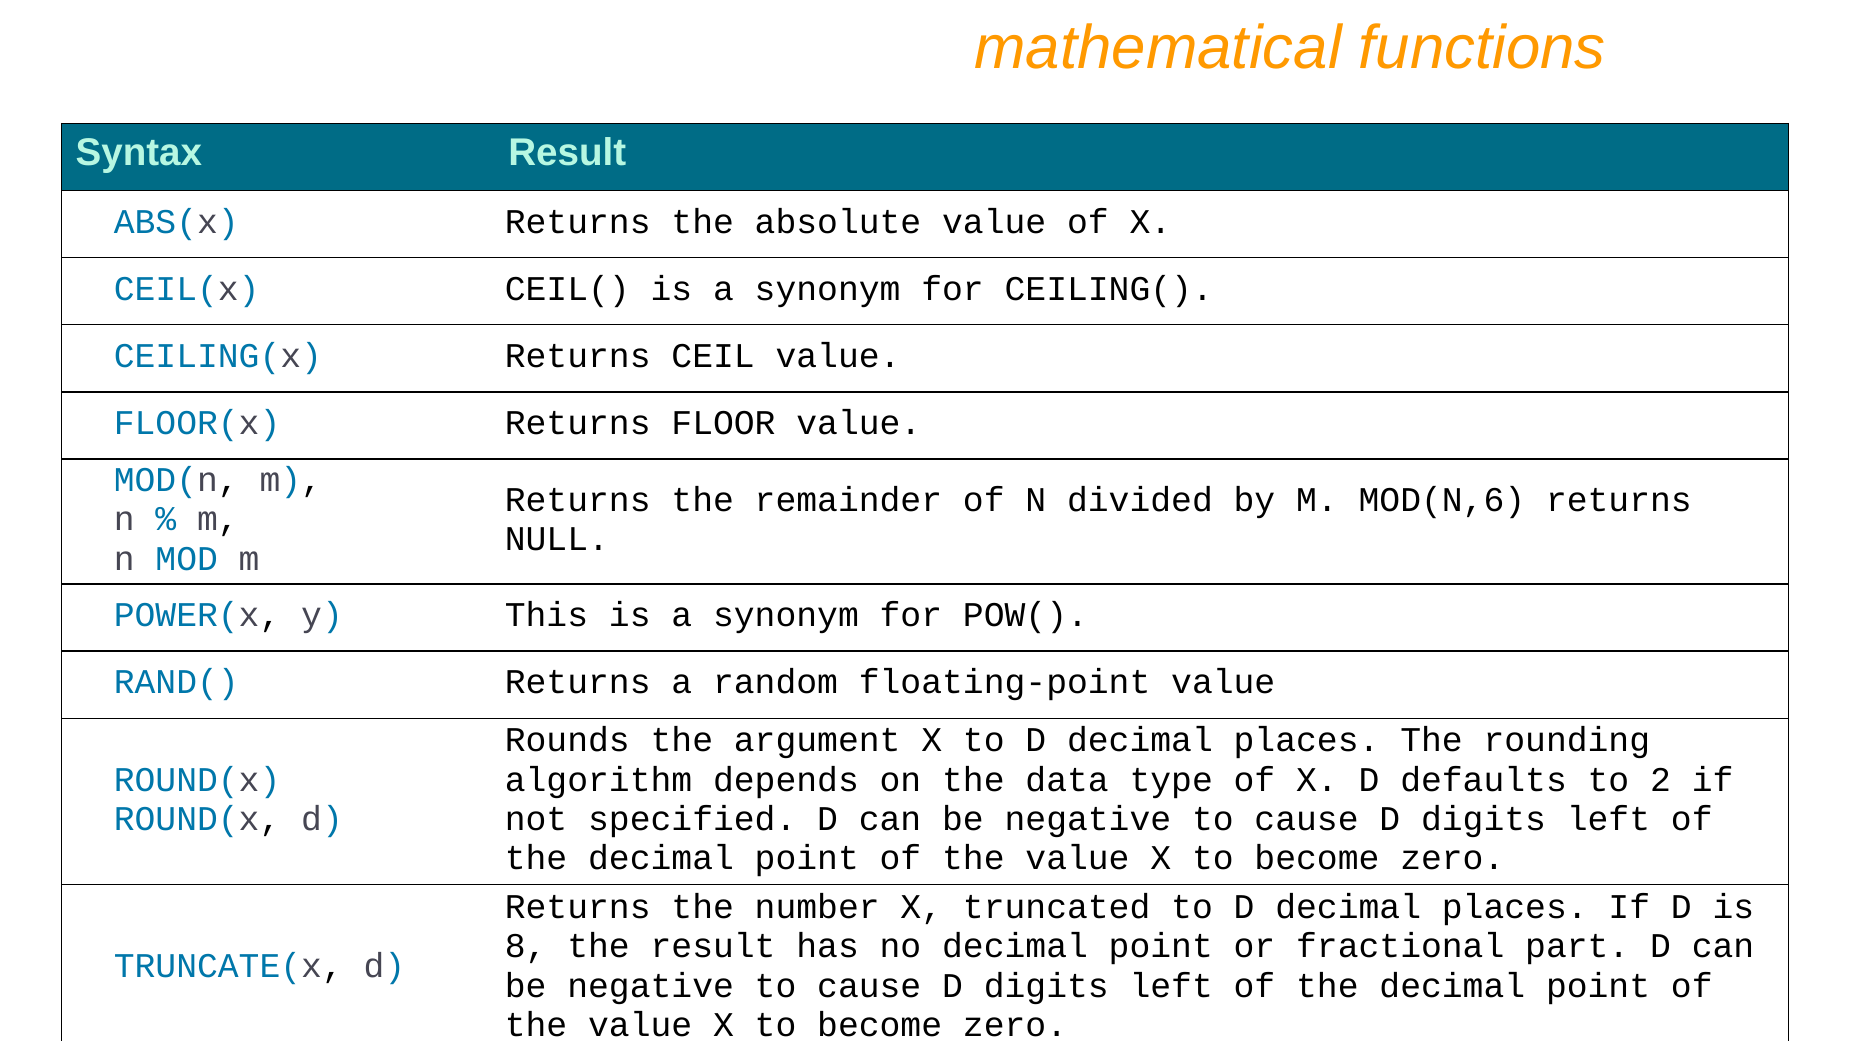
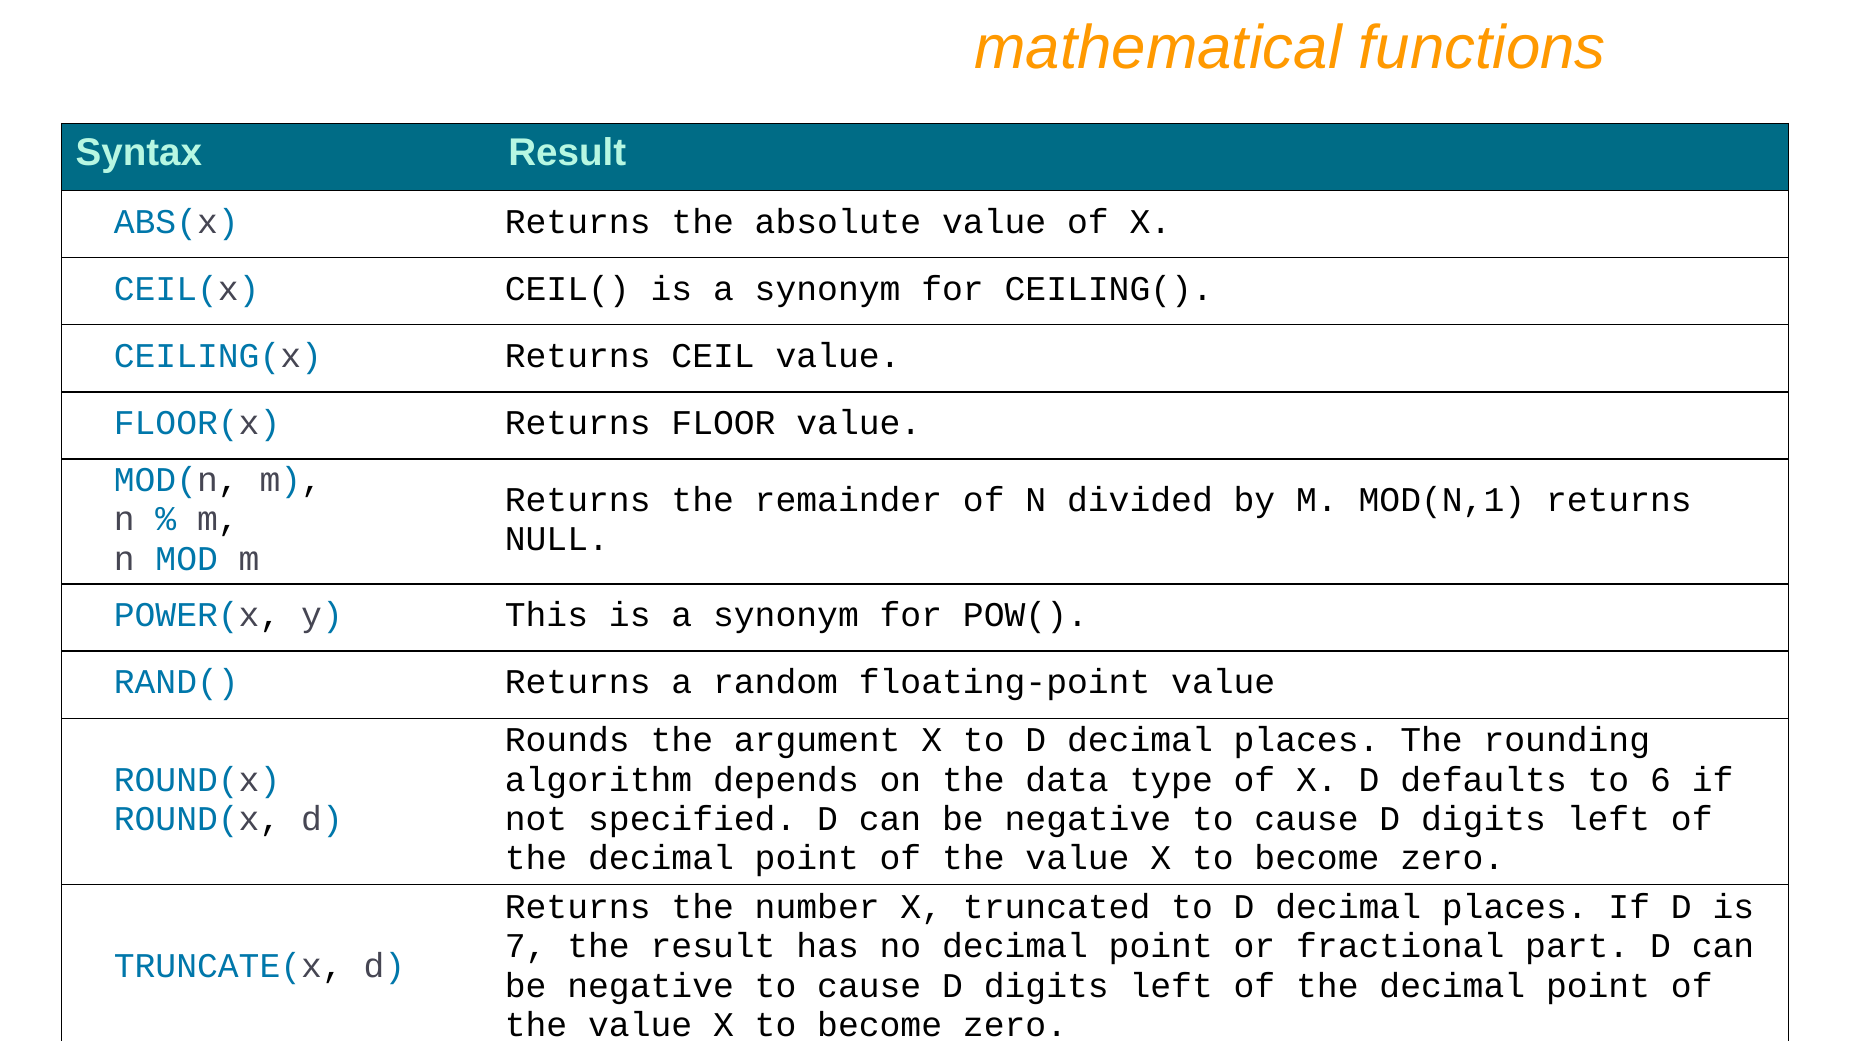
MOD(N,6: MOD(N,6 -> MOD(N,1
2: 2 -> 6
8: 8 -> 7
